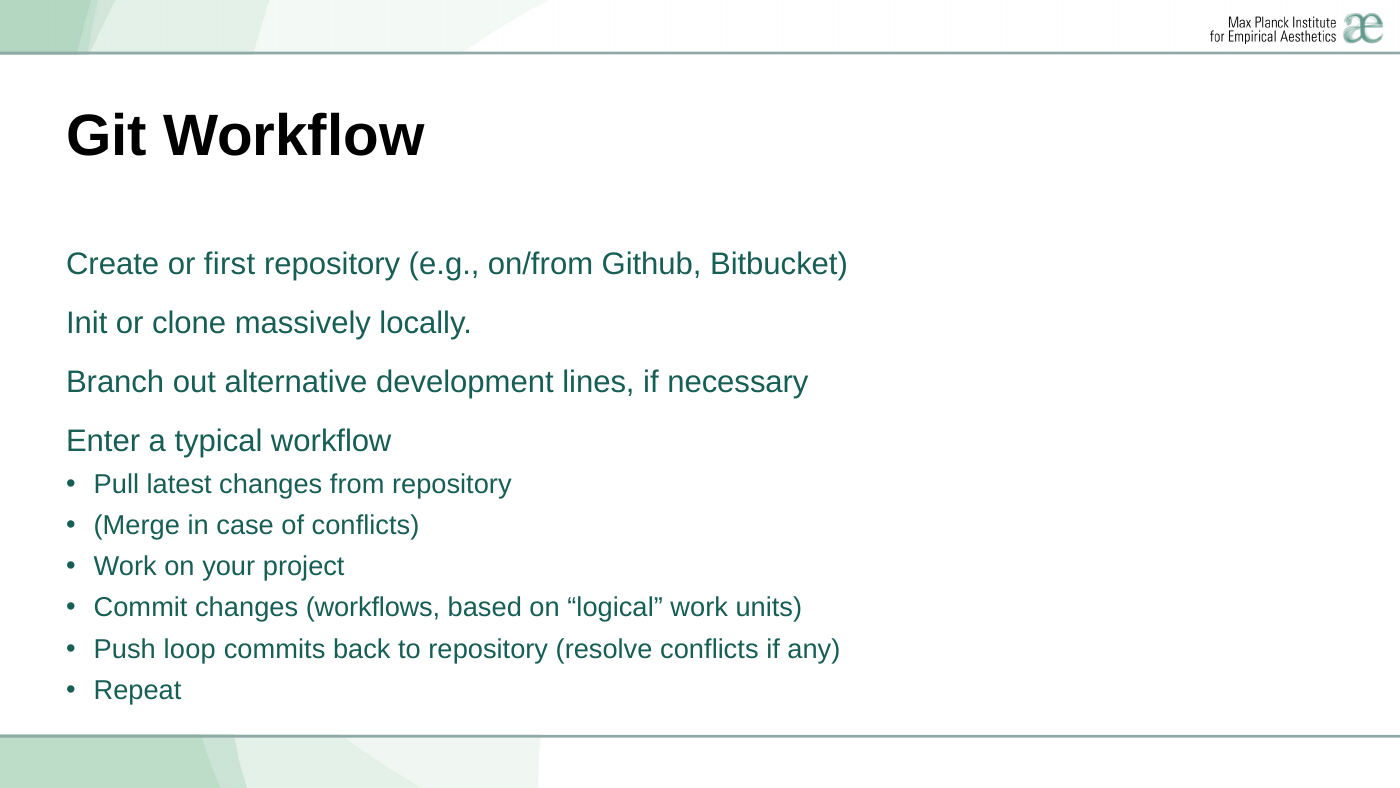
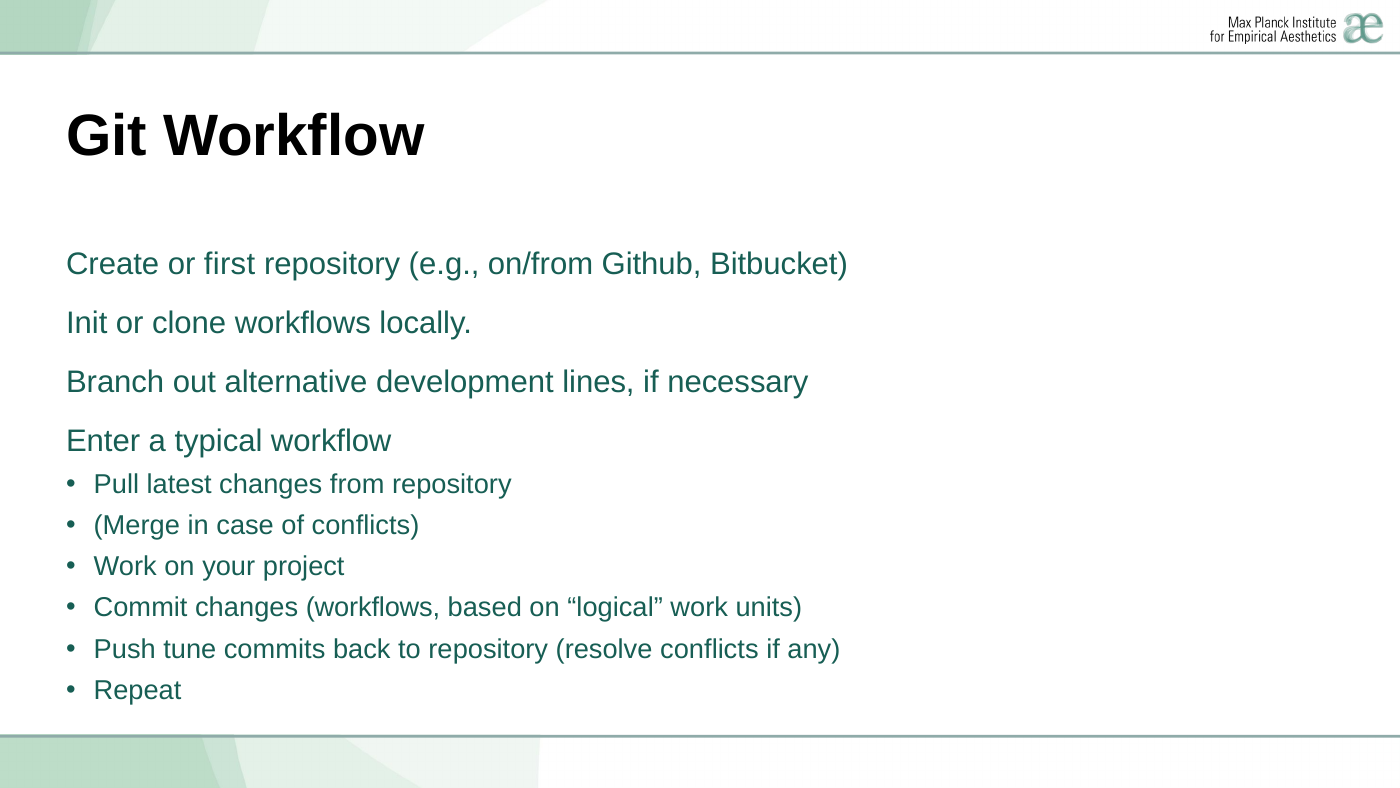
clone massively: massively -> workflows
loop: loop -> tune
